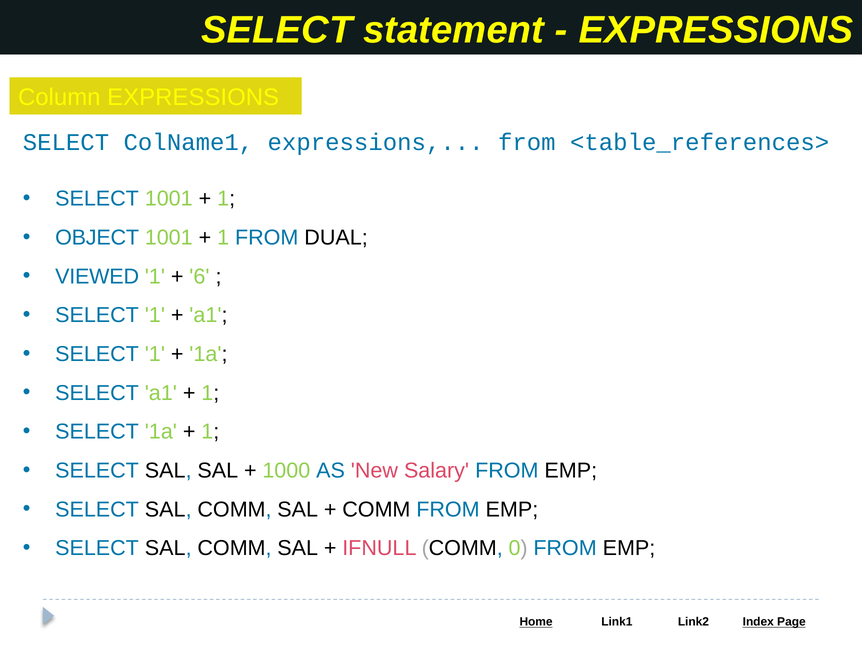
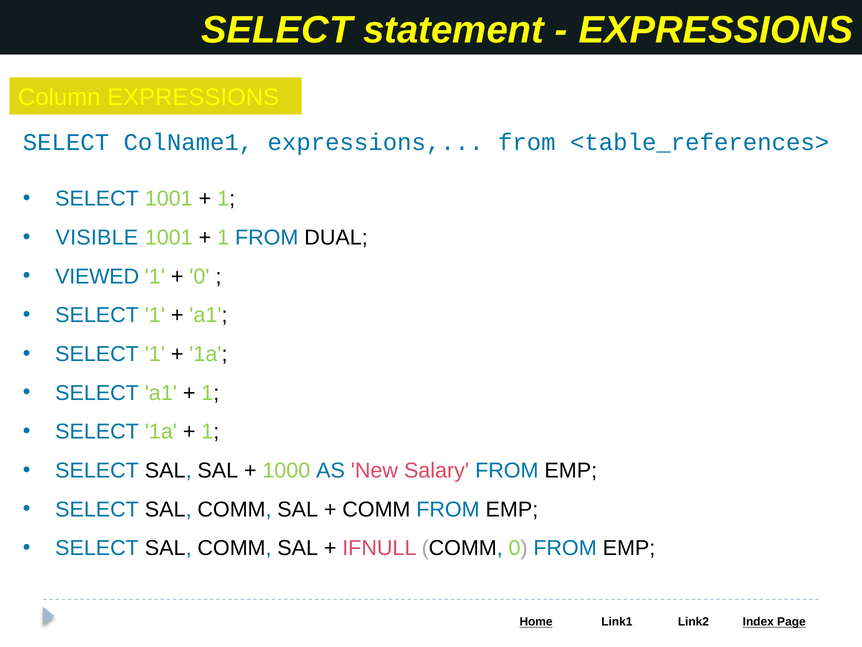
OBJECT: OBJECT -> VISIBLE
6 at (199, 276): 6 -> 0
